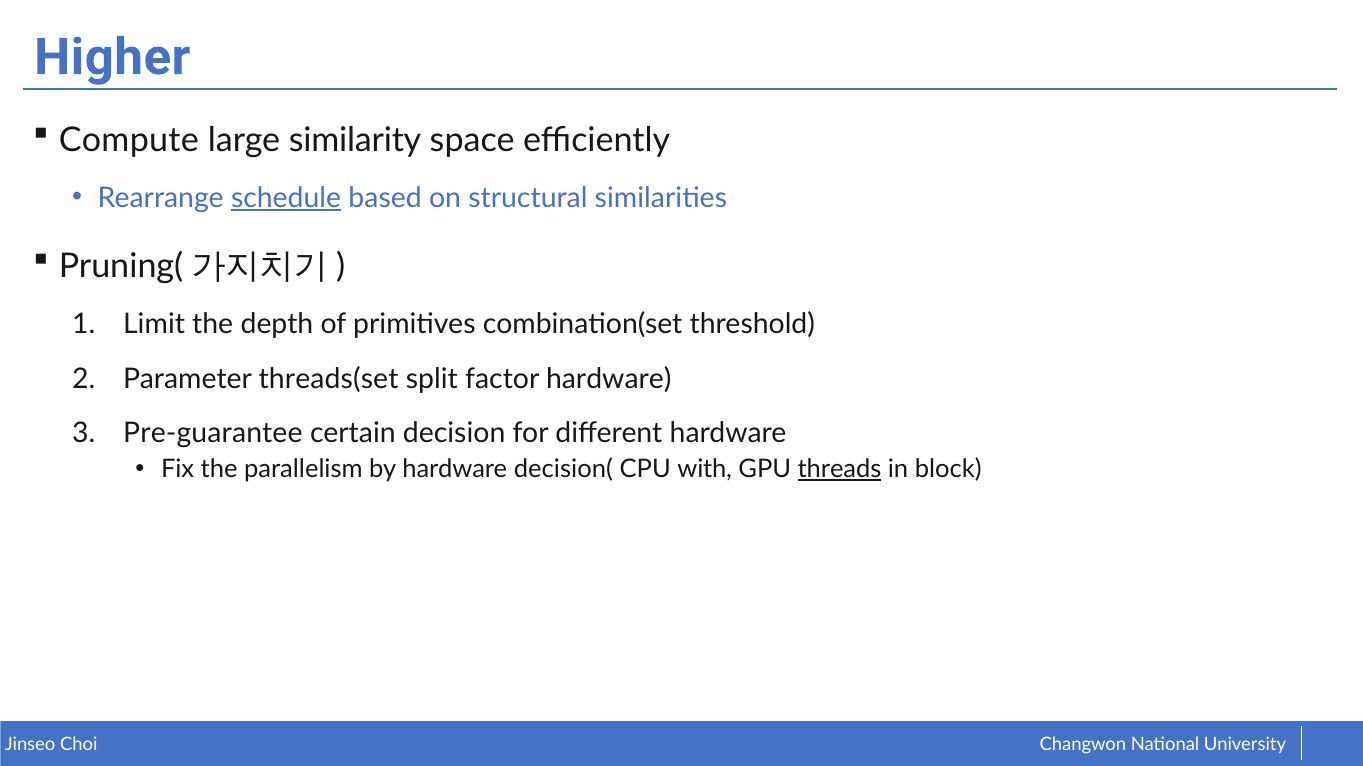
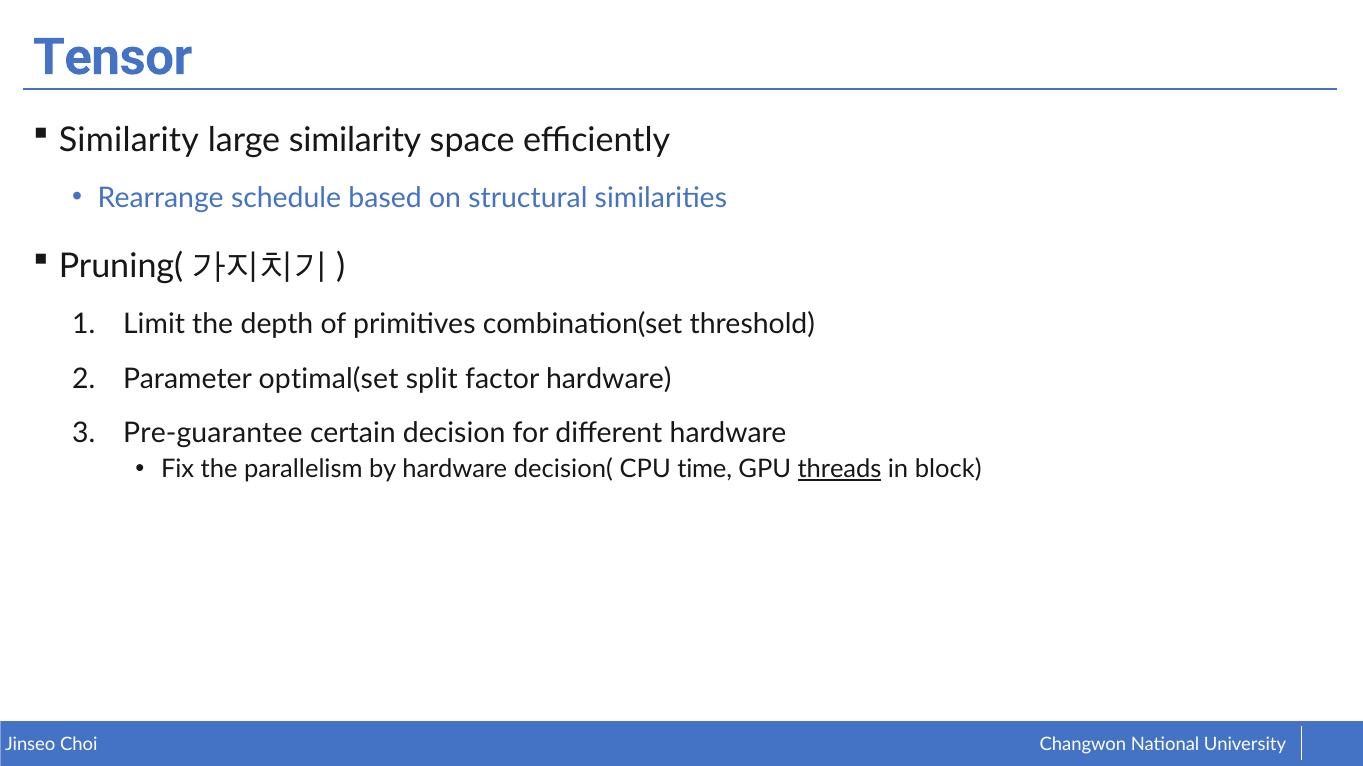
Higher: Higher -> Tensor
Compute at (129, 140): Compute -> Similarity
schedule underline: present -> none
threads(set: threads(set -> optimal(set
with: with -> time
